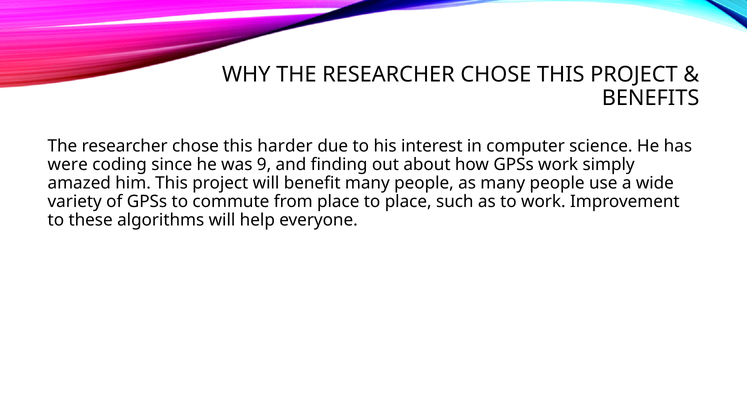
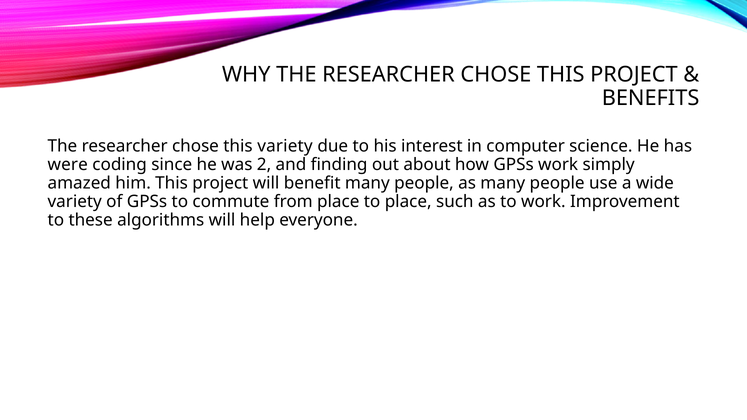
this harder: harder -> variety
9: 9 -> 2
